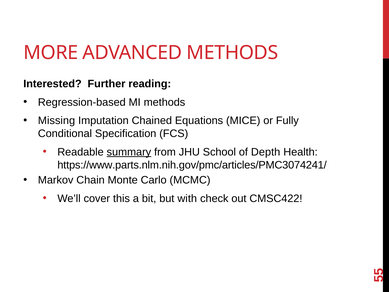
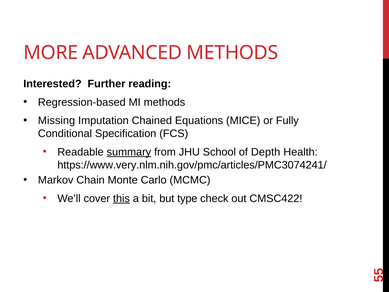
https://www.parts.nlm.nih.gov/pmc/articles/PMC3074241/: https://www.parts.nlm.nih.gov/pmc/articles/PMC3074241/ -> https://www.very.nlm.nih.gov/pmc/articles/PMC3074241/
this underline: none -> present
with: with -> type
